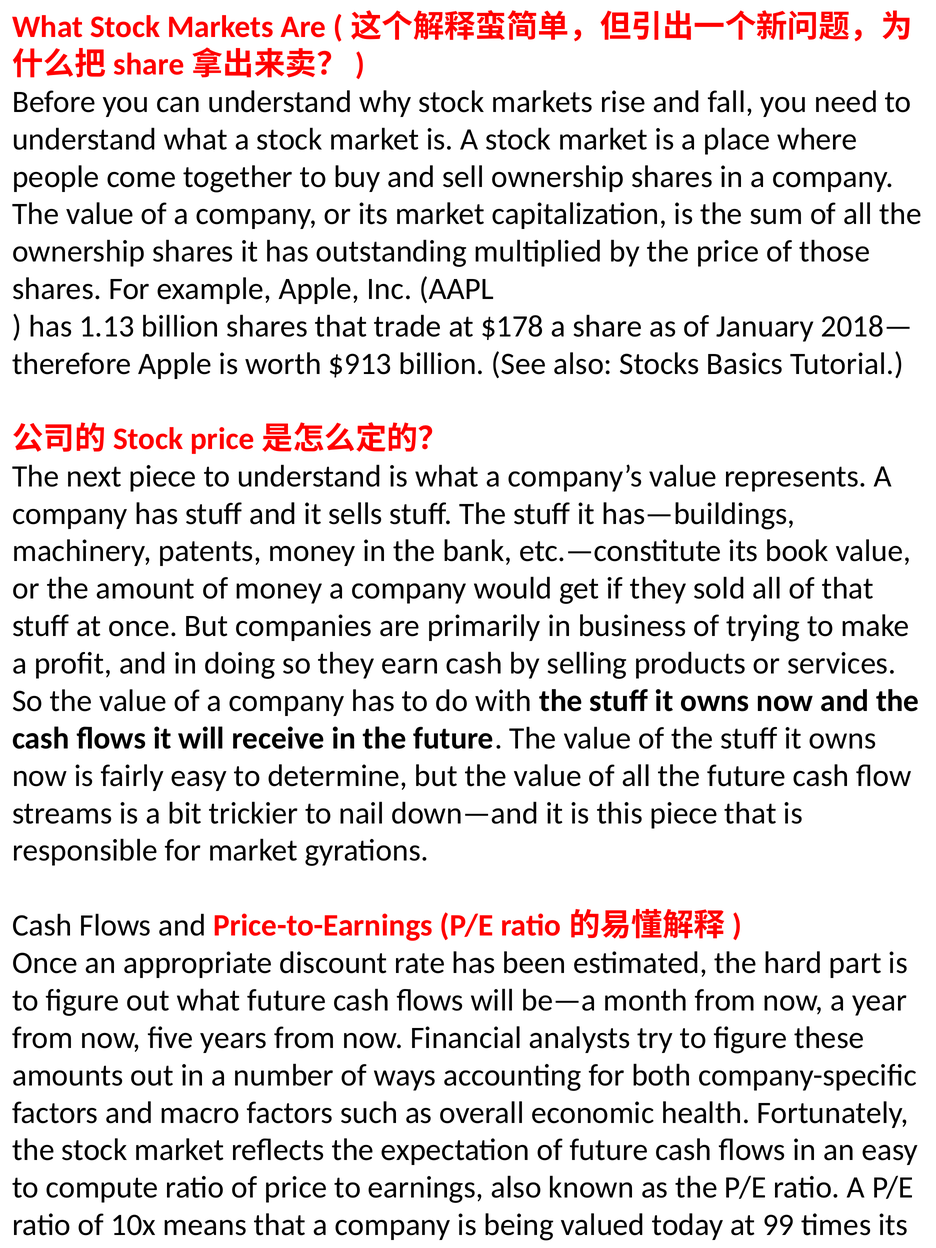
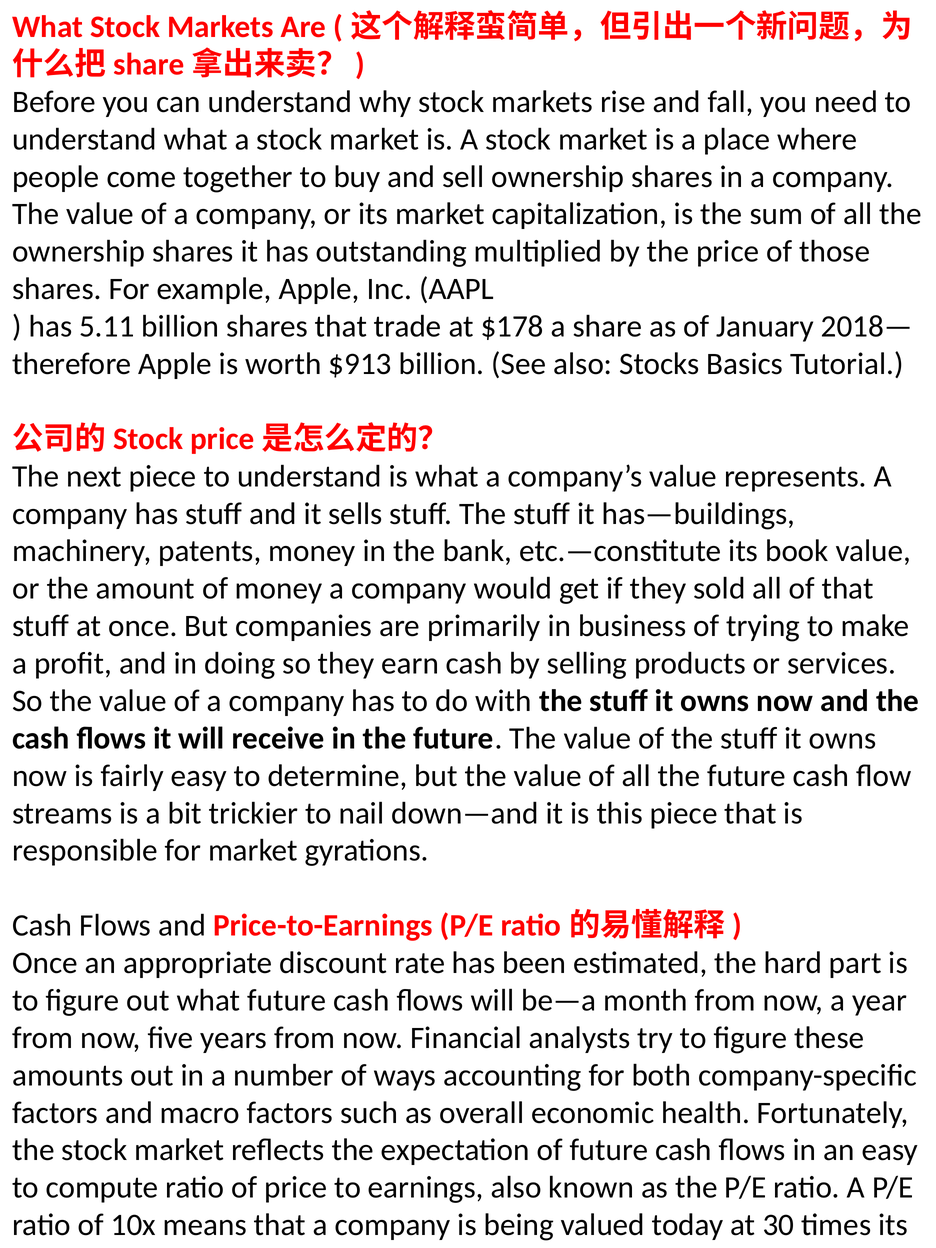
1.13: 1.13 -> 5.11
99: 99 -> 30
